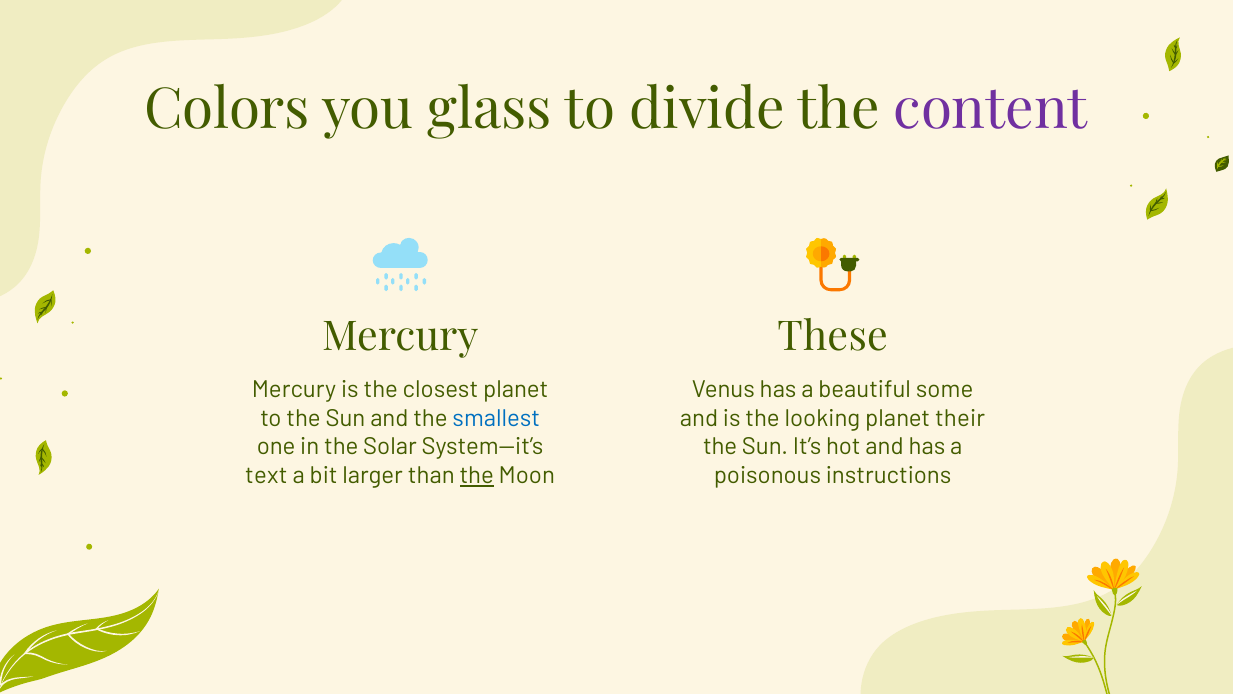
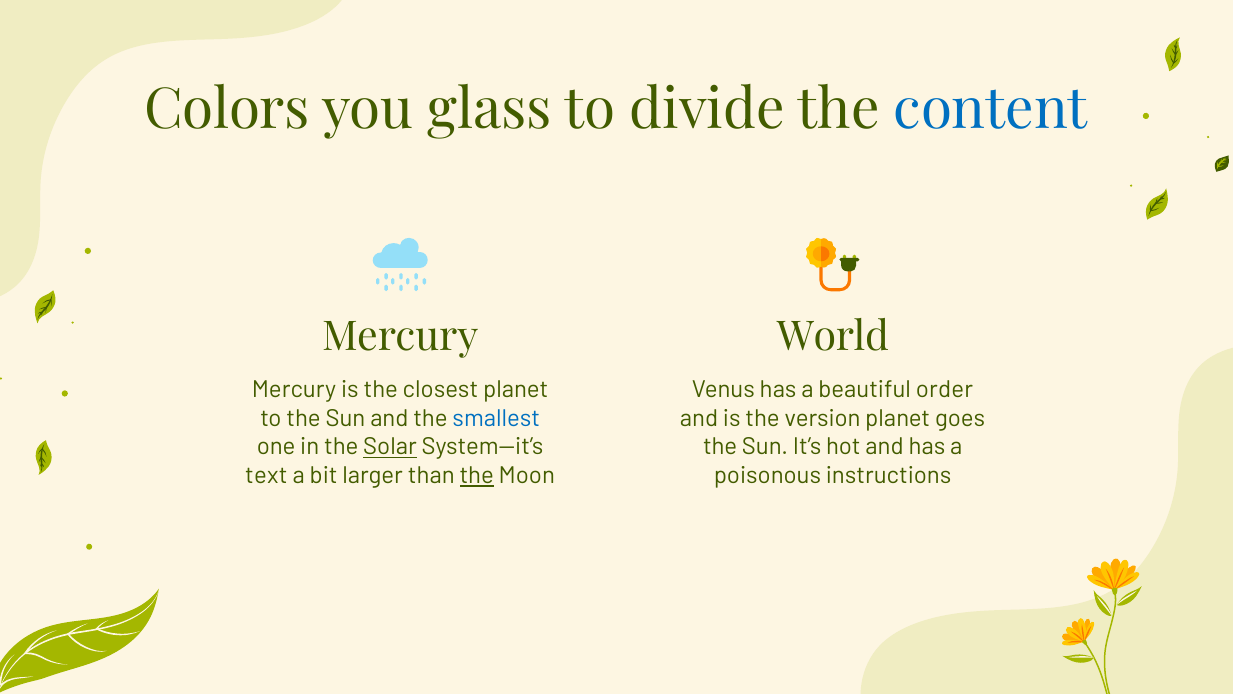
content colour: purple -> blue
These: These -> World
some: some -> order
looking: looking -> version
their: their -> goes
Solar underline: none -> present
